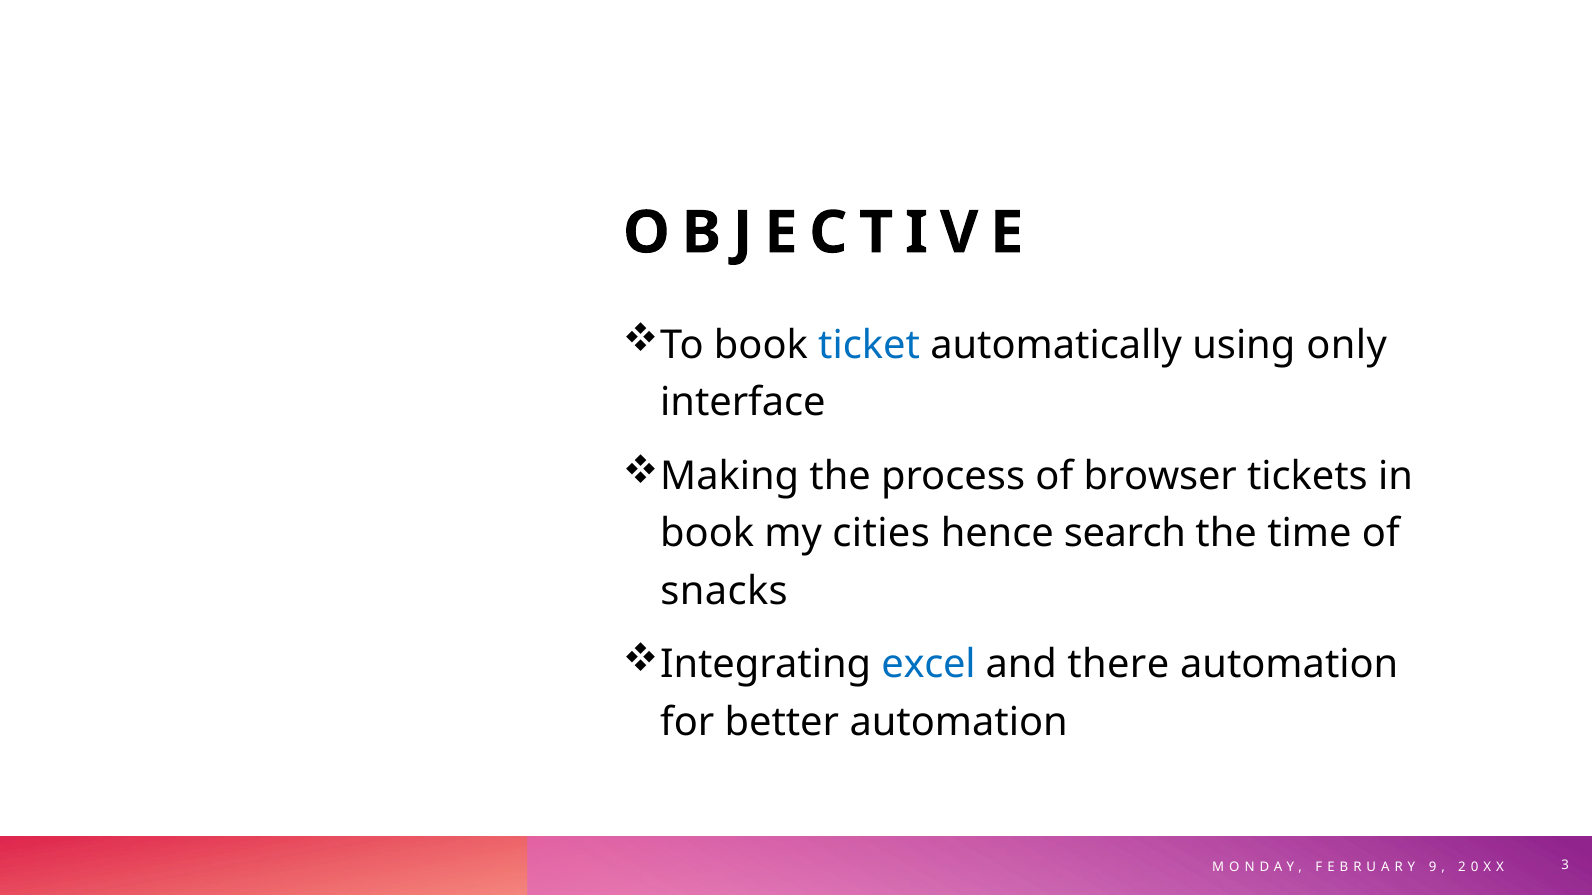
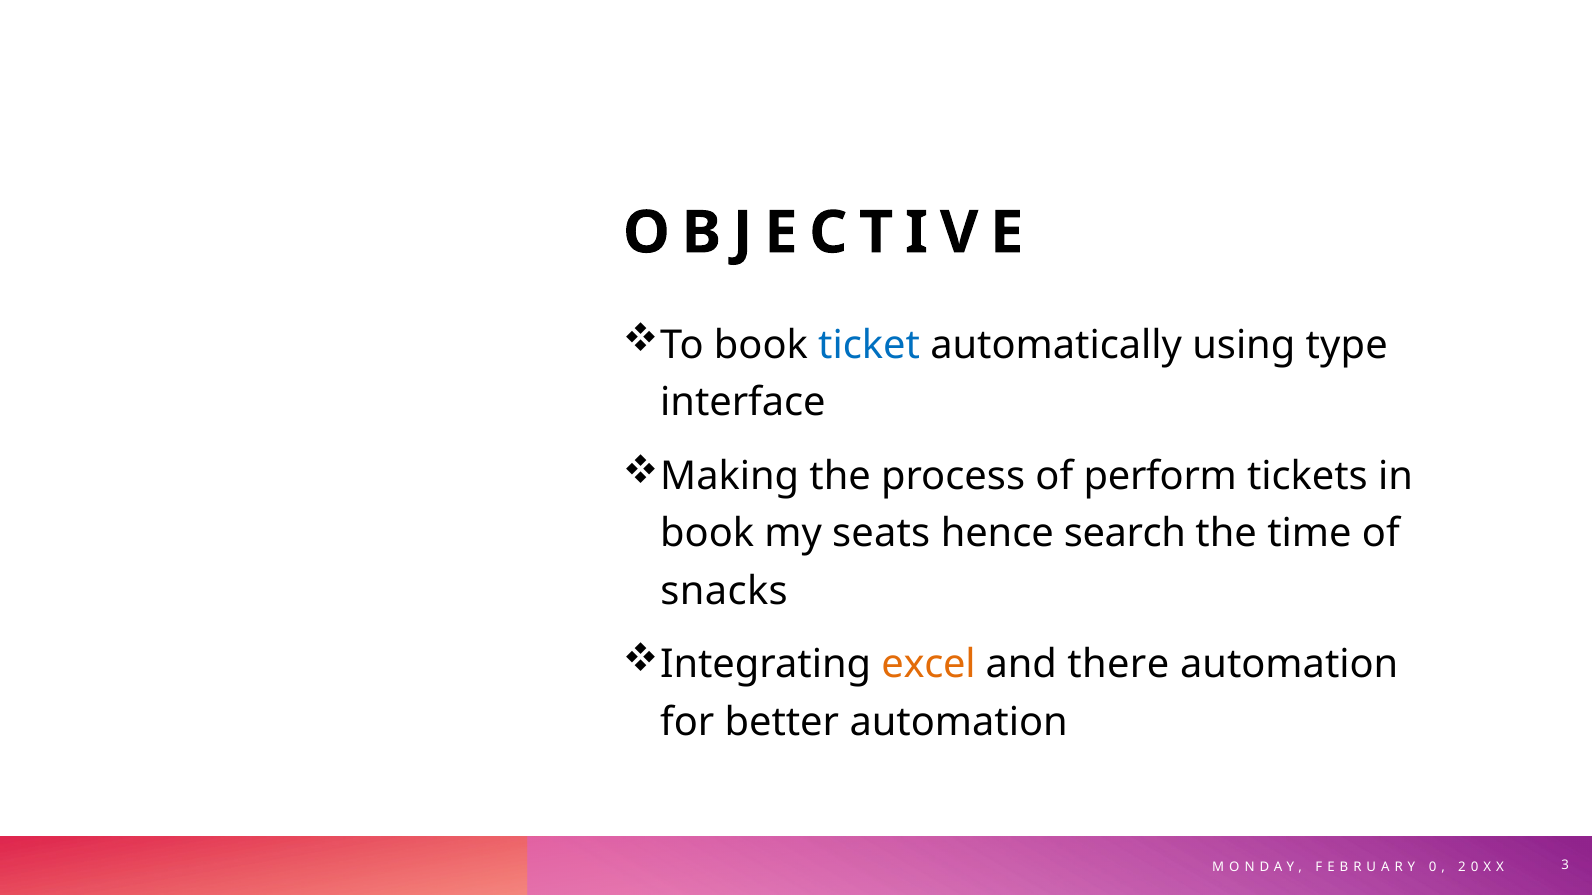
only: only -> type
browser: browser -> perform
cities: cities -> seats
excel colour: blue -> orange
9 at (1433, 867): 9 -> 0
